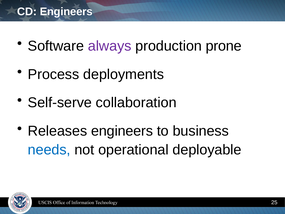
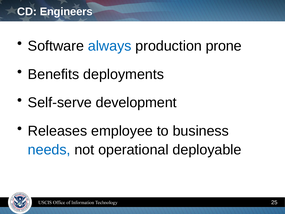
always colour: purple -> blue
Process: Process -> Benefits
collaboration: collaboration -> development
Releases engineers: engineers -> employee
